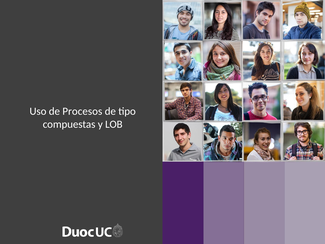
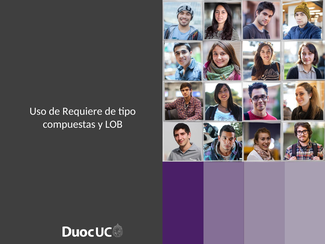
Procesos: Procesos -> Requiere
